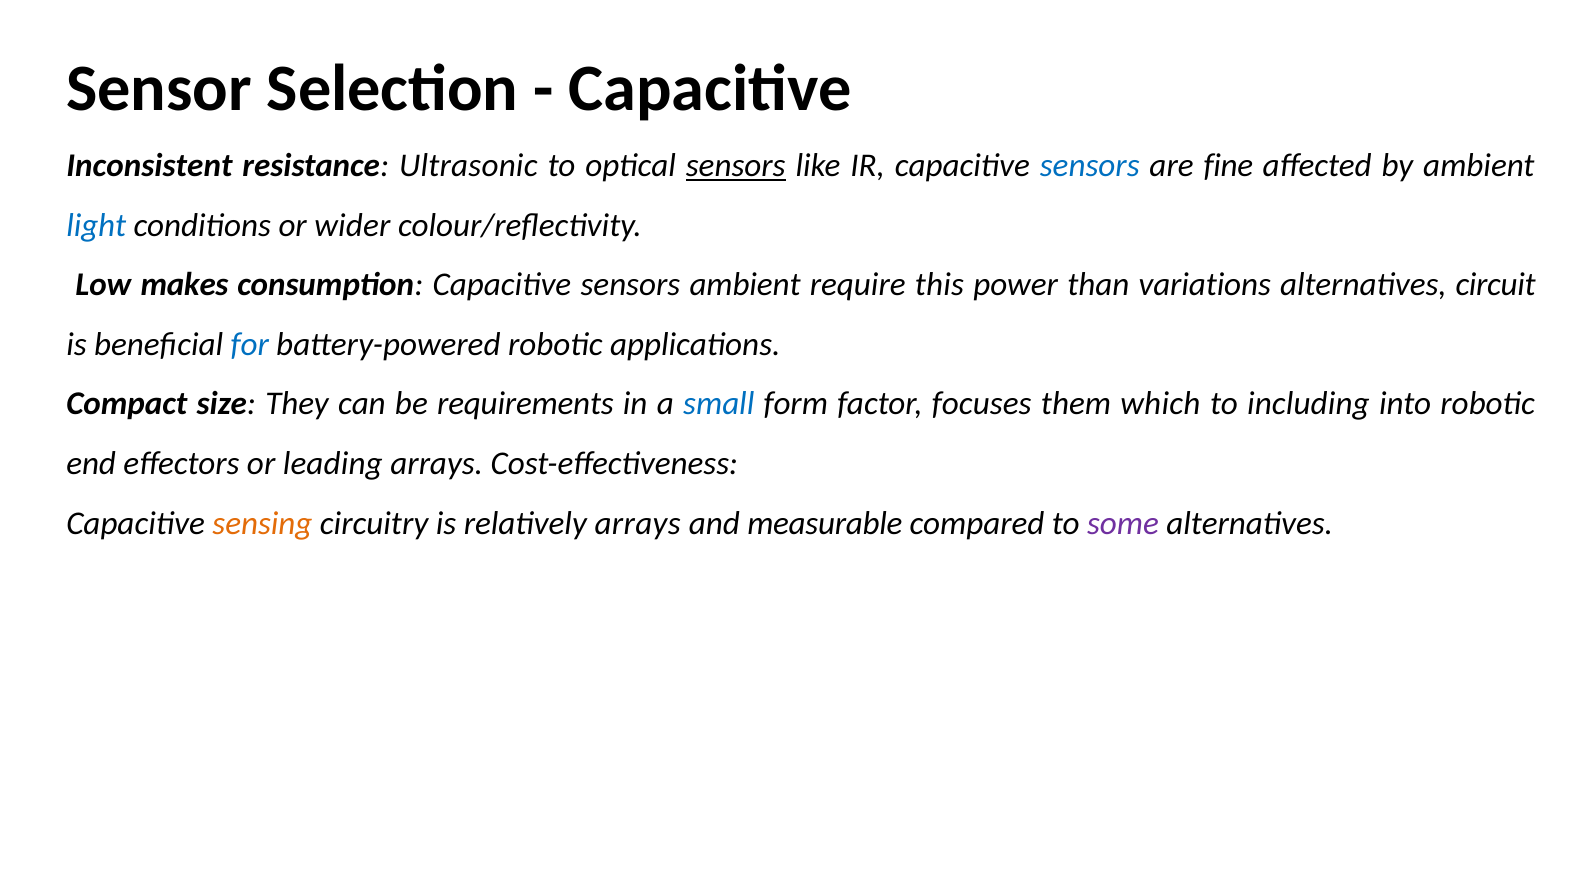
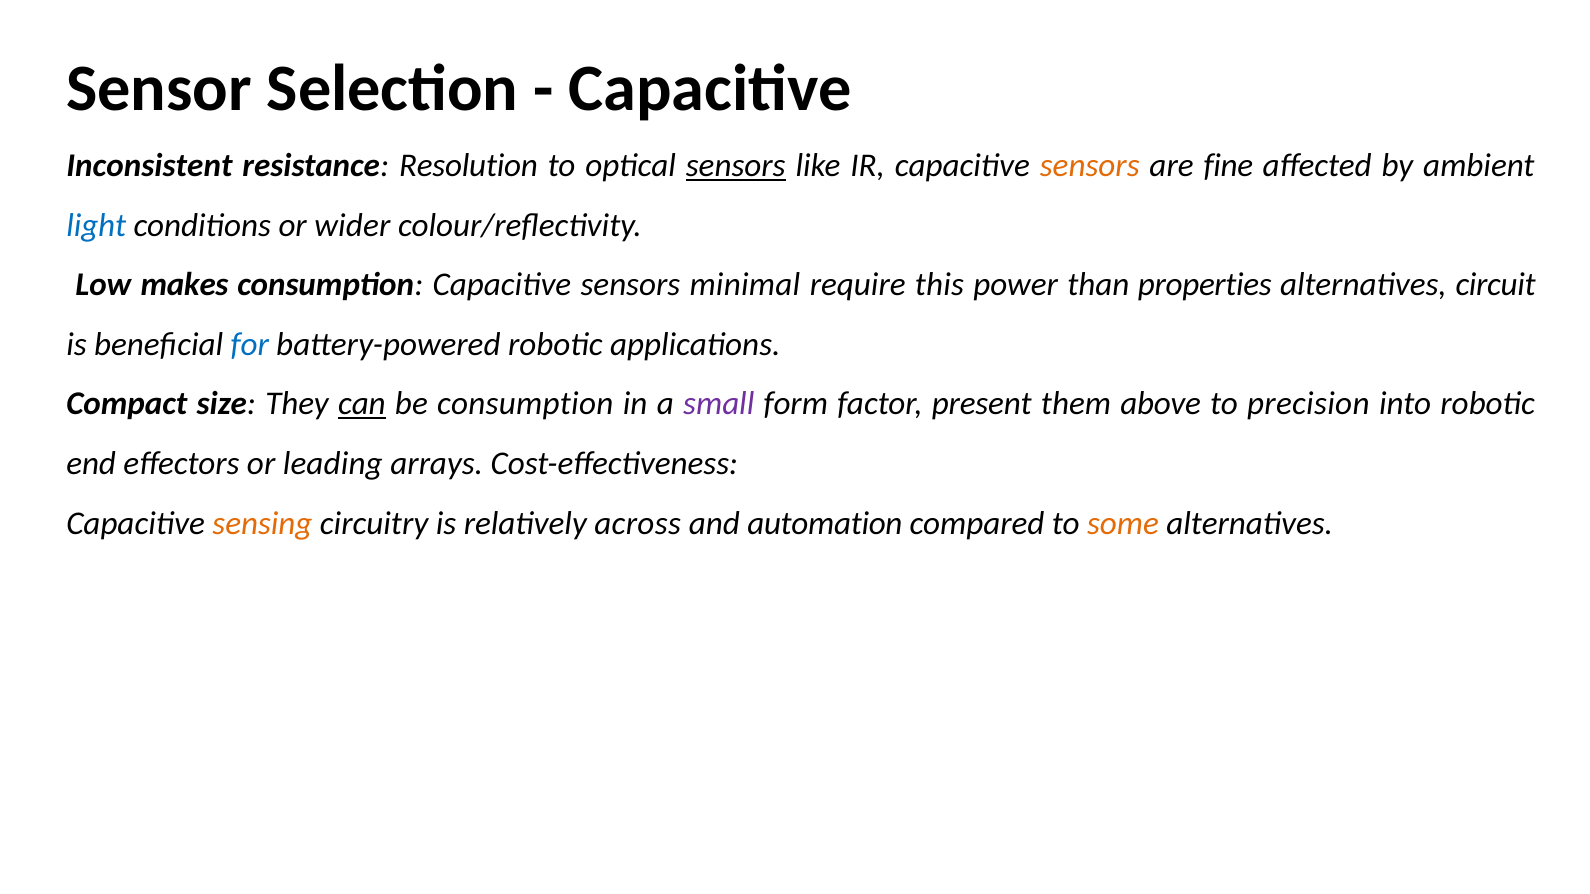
Ultrasonic: Ultrasonic -> Resolution
sensors at (1090, 166) colour: blue -> orange
sensors ambient: ambient -> minimal
variations: variations -> properties
can underline: none -> present
be requirements: requirements -> consumption
small colour: blue -> purple
focuses: focuses -> present
which: which -> above
including: including -> precision
relatively arrays: arrays -> across
measurable: measurable -> automation
some colour: purple -> orange
